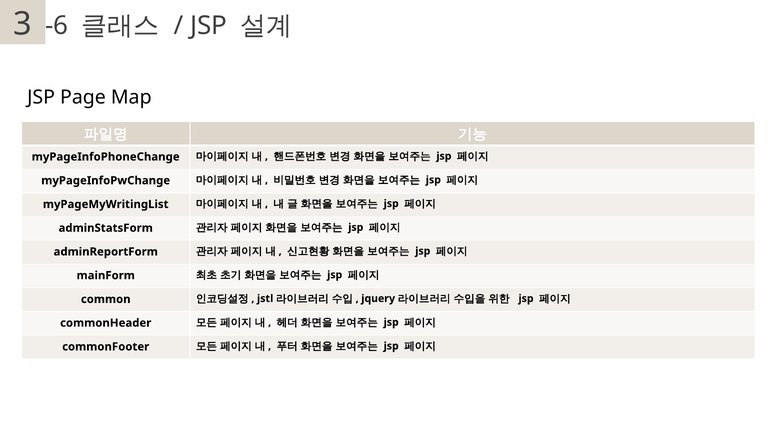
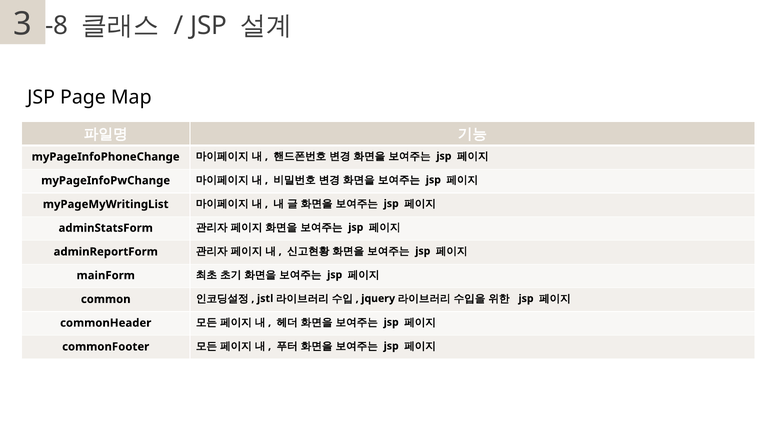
-6: -6 -> -8
